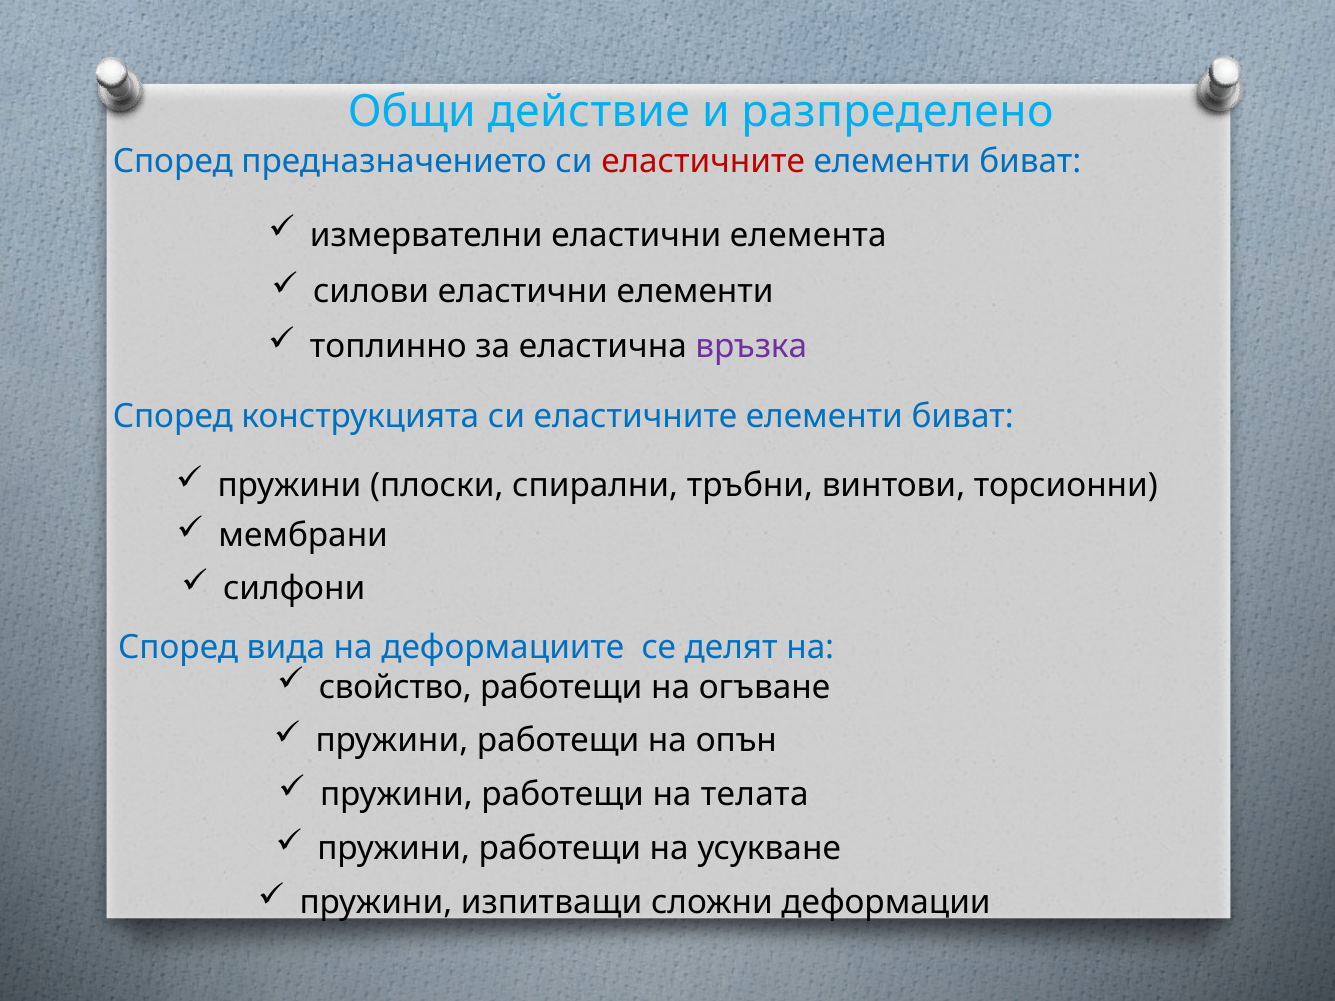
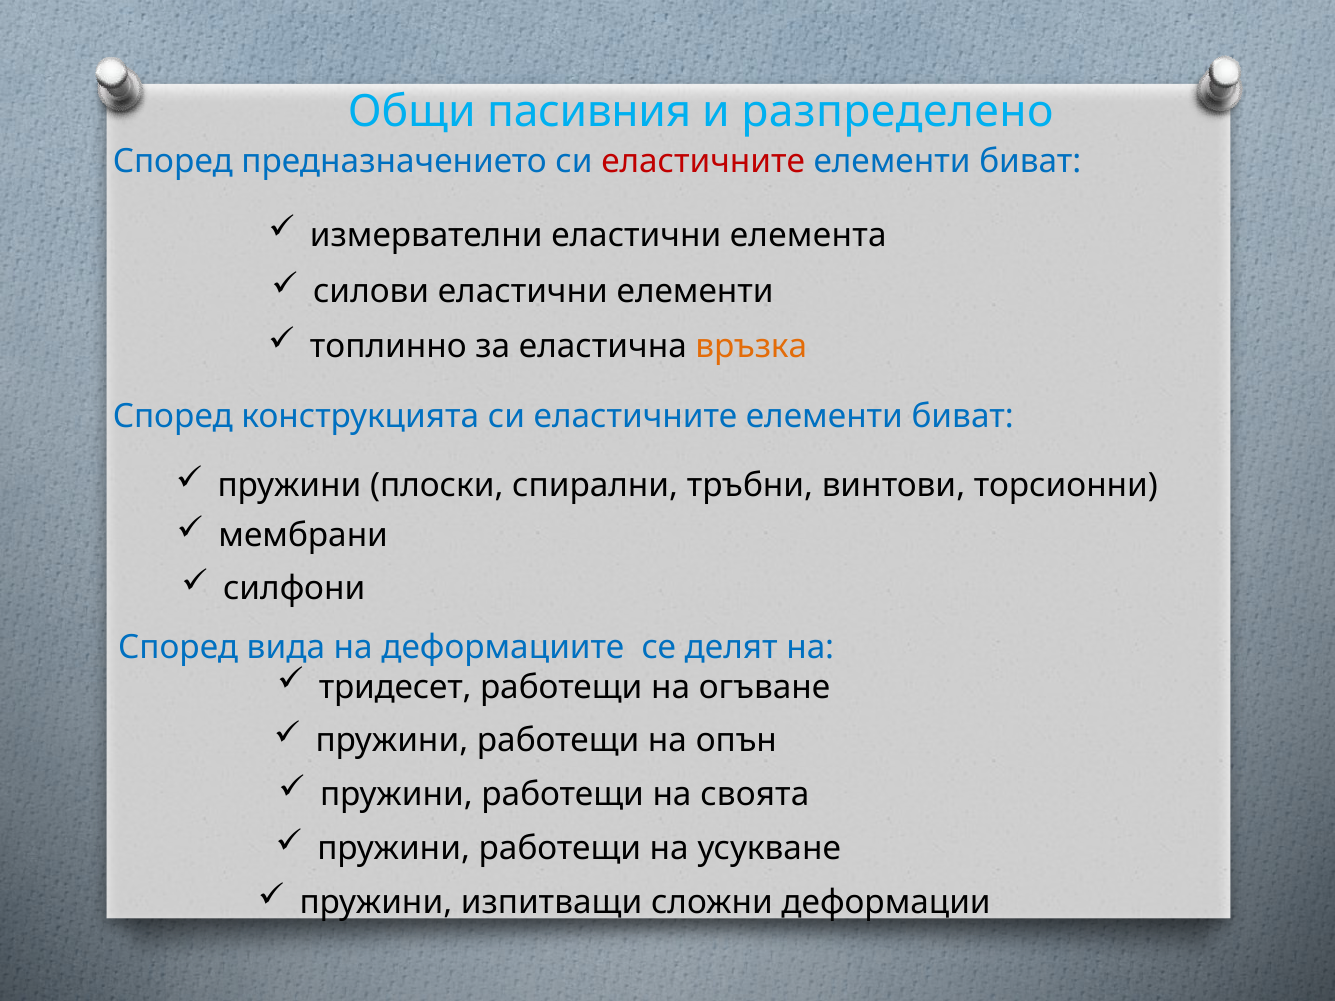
действие: действие -> пасивния
връзка colour: purple -> orange
свойство: свойство -> тридесет
телата: телата -> своята
